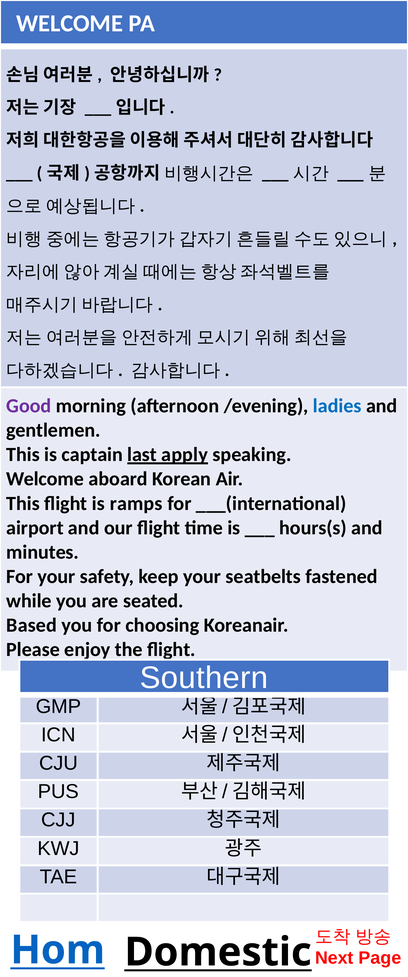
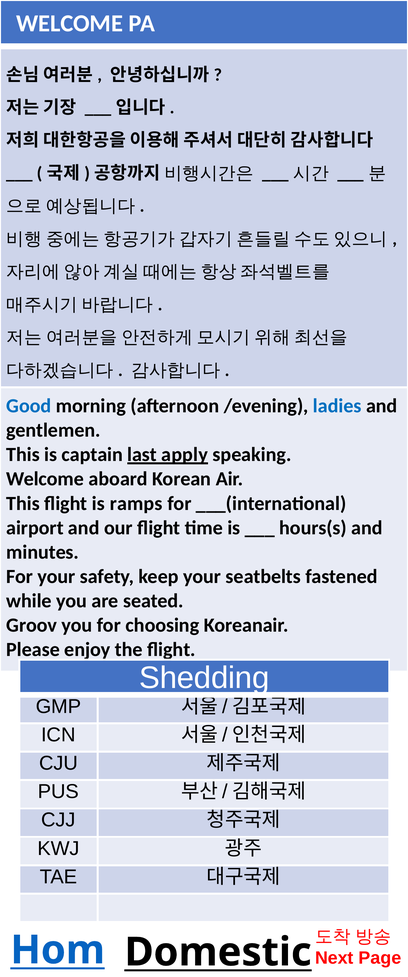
Good colour: purple -> blue
Based: Based -> Groov
Southern: Southern -> Shedding
